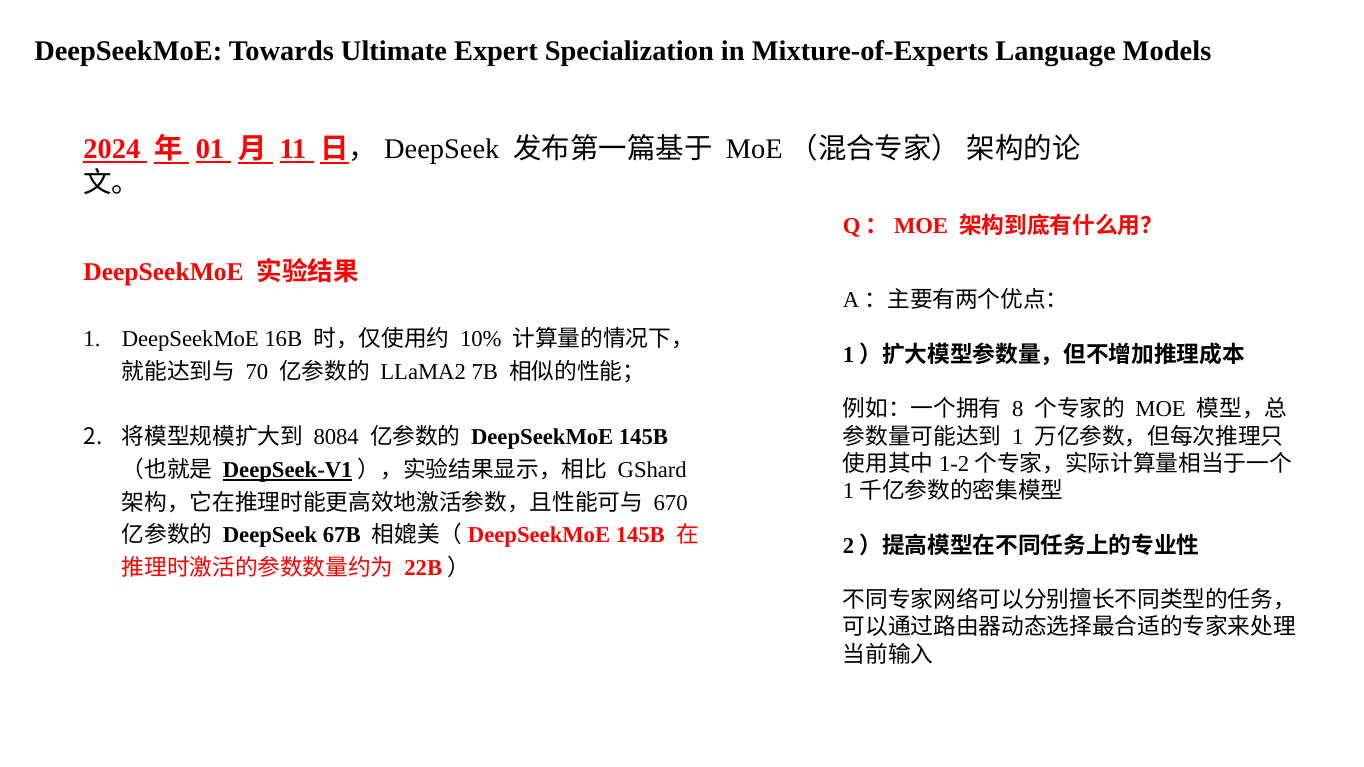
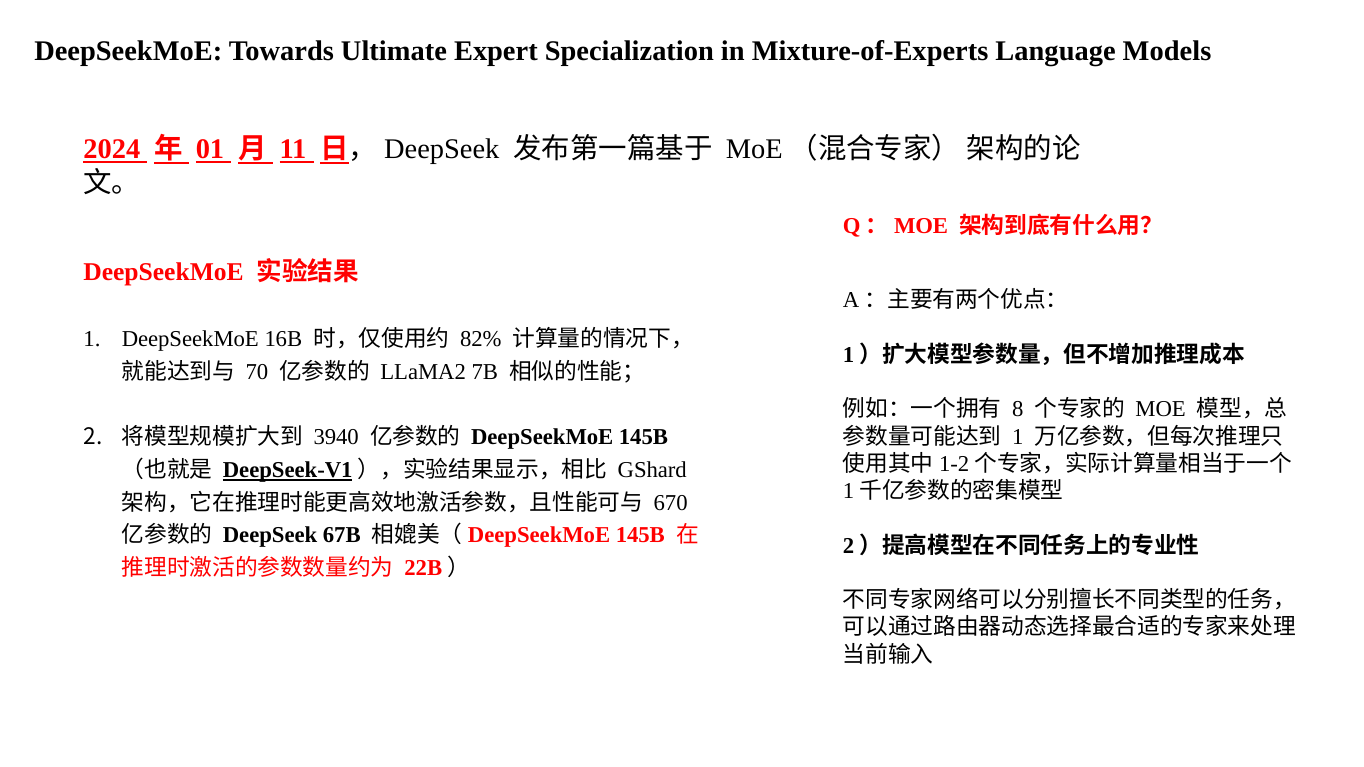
10%: 10% -> 82%
8084: 8084 -> 3940
